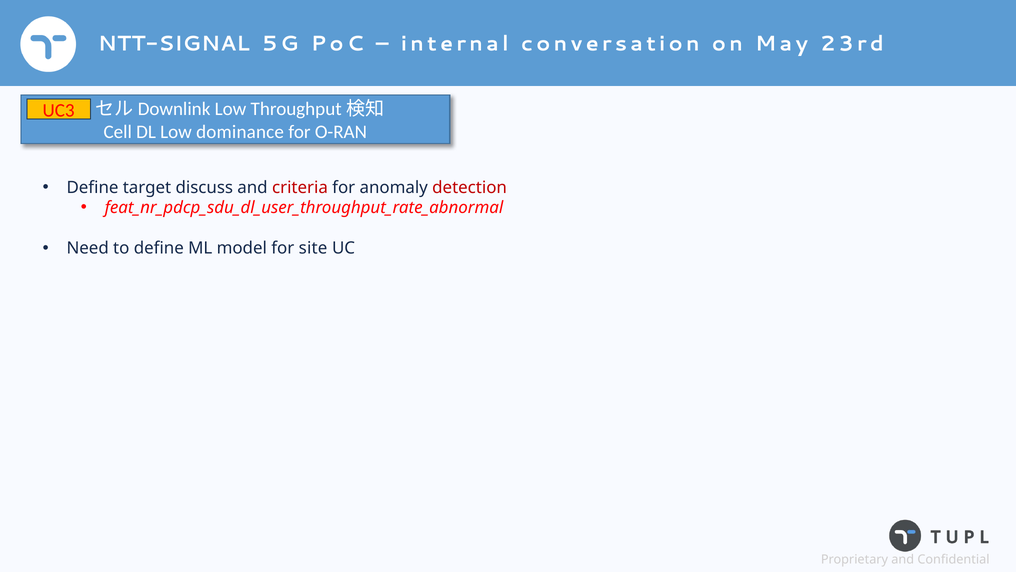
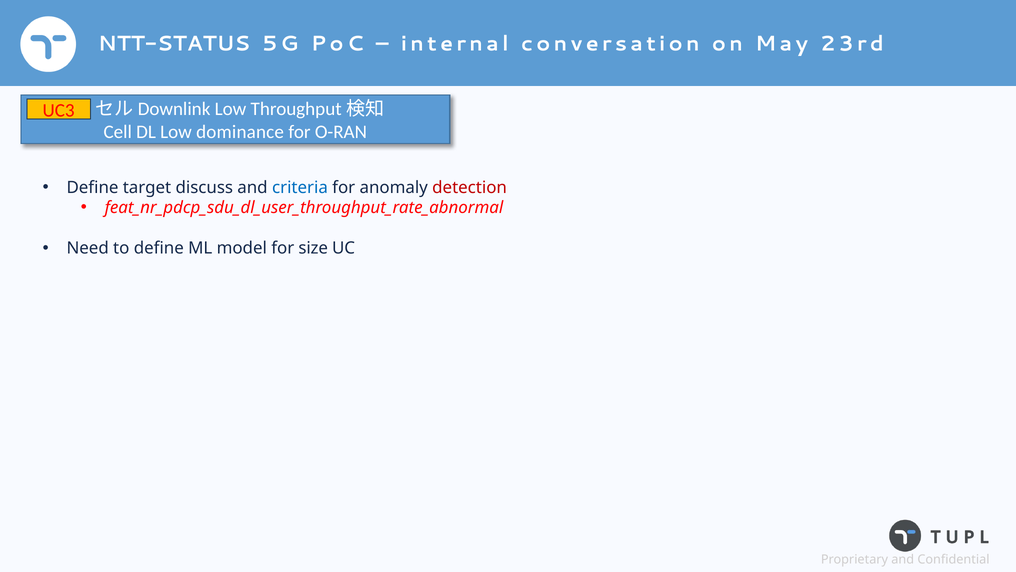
NTT-SIGNAL: NTT-SIGNAL -> NTT-STATUS
criteria colour: red -> blue
site: site -> size
